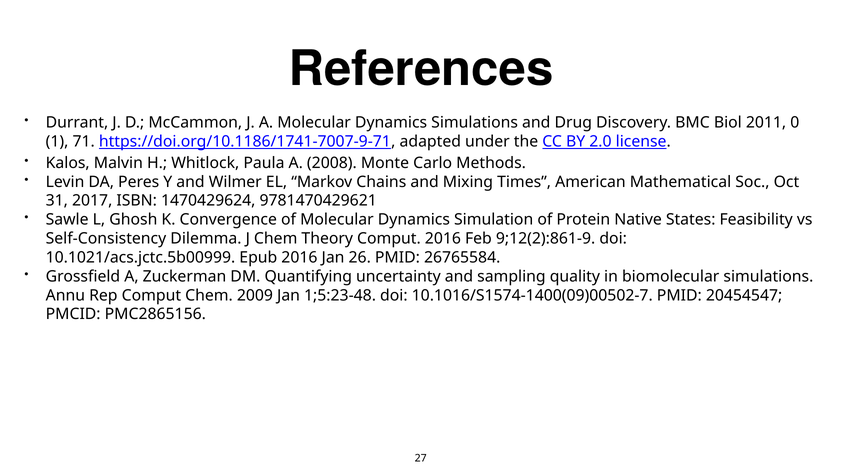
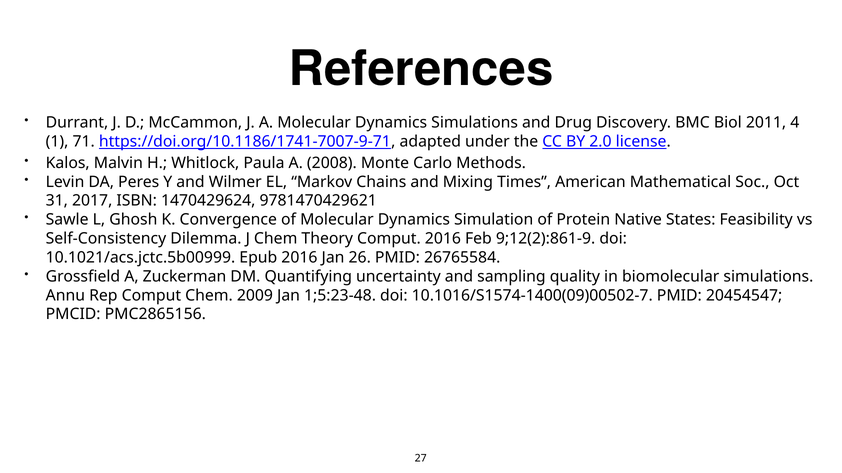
0: 0 -> 4
